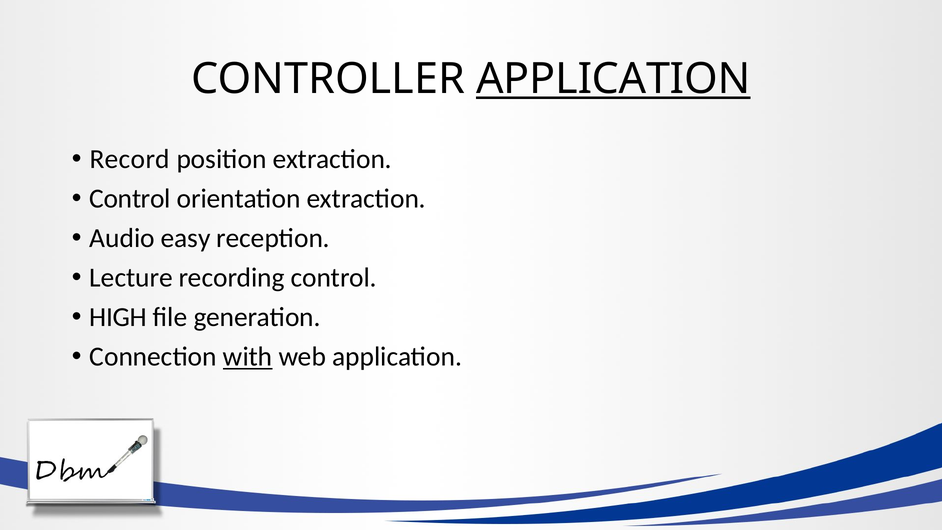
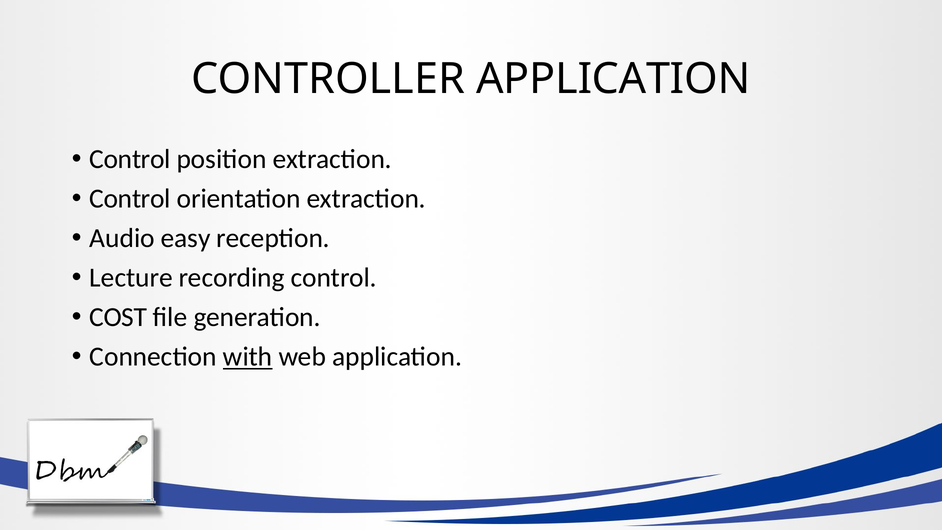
APPLICATION at (613, 79) underline: present -> none
Record at (130, 159): Record -> Control
HIGH: HIGH -> COST
